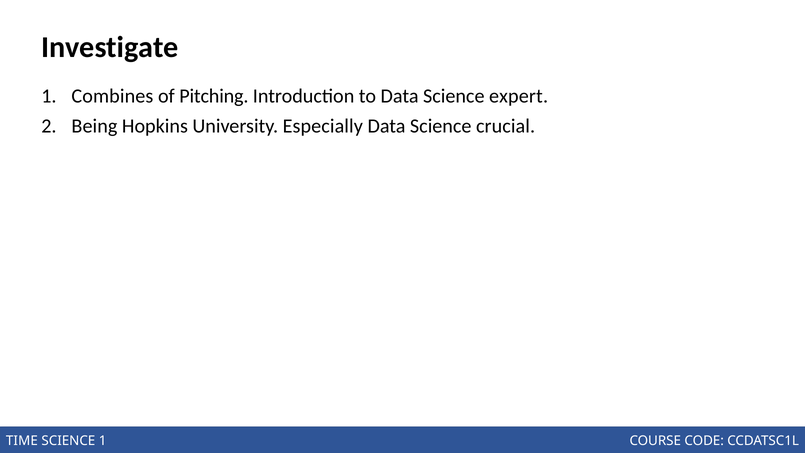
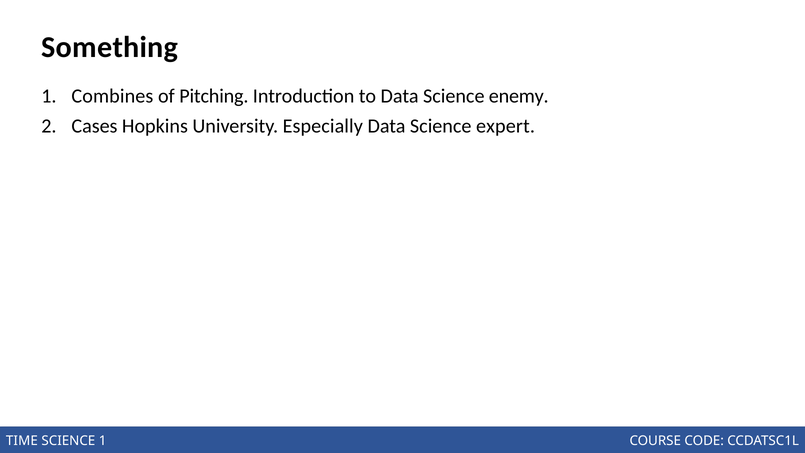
Investigate: Investigate -> Something
expert: expert -> enemy
Being: Being -> Cases
crucial: crucial -> expert
